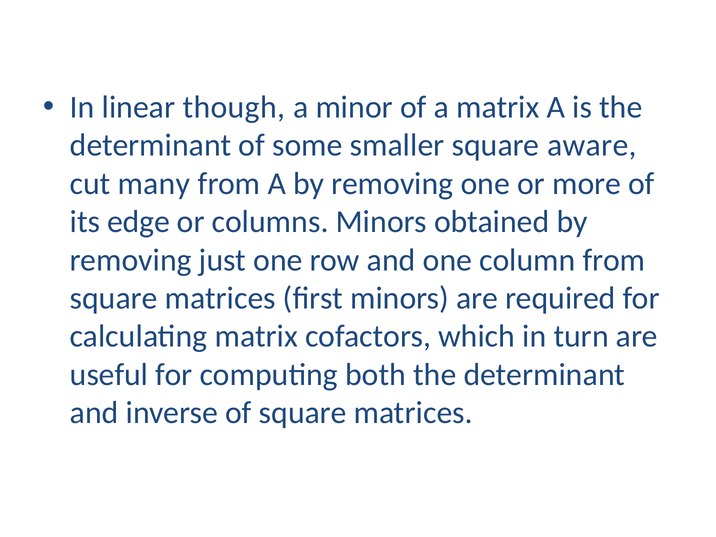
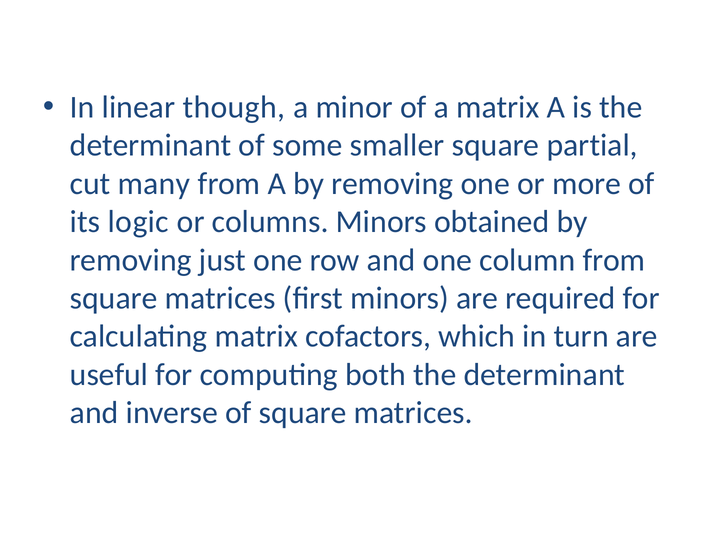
aware: aware -> partial
edge: edge -> logic
